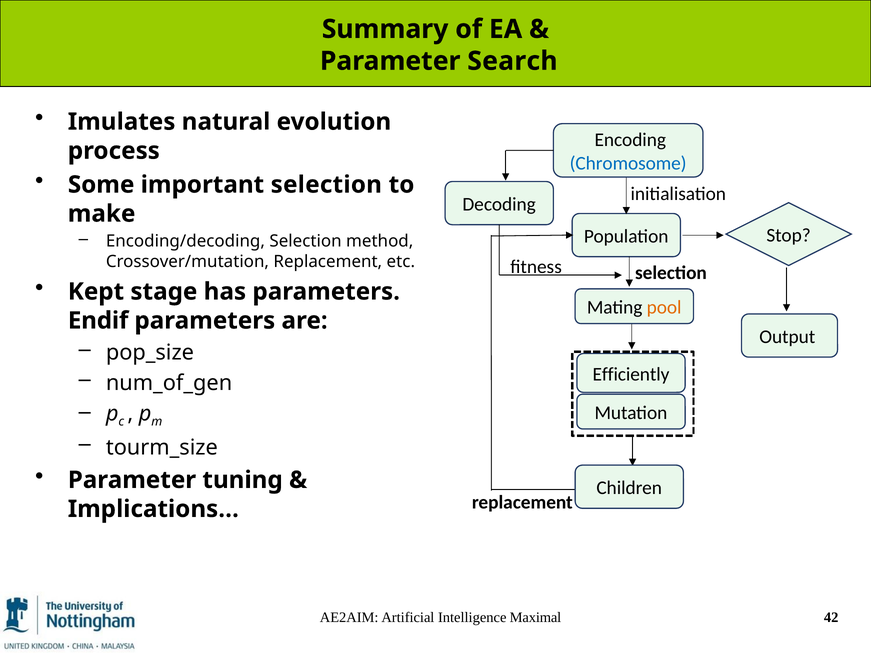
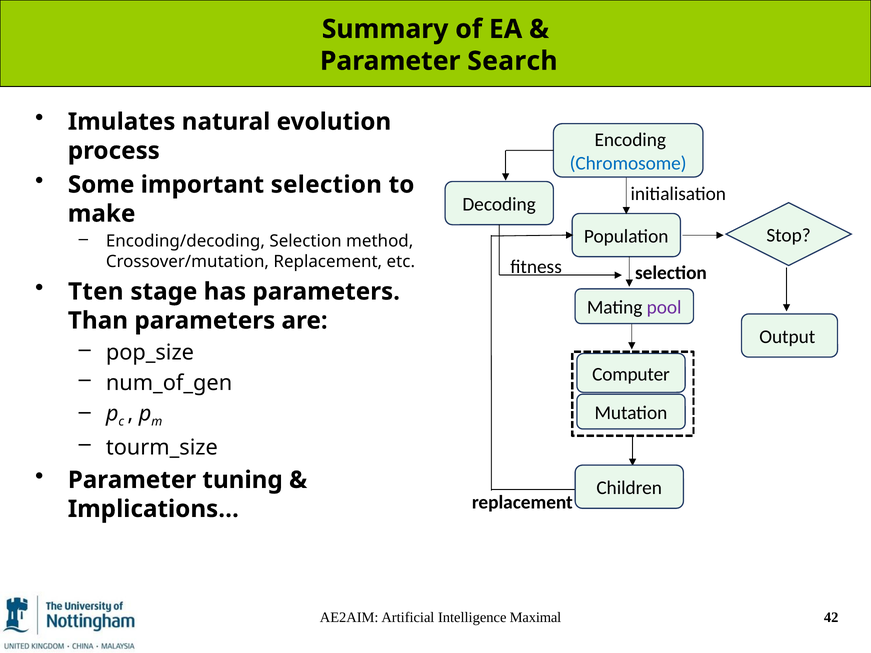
Kept: Kept -> Tten
pool colour: orange -> purple
Endif: Endif -> Than
Efficiently: Efficiently -> Computer
